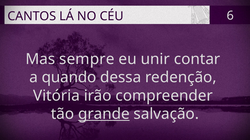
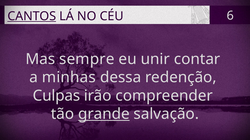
CANTOS underline: none -> present
quando: quando -> minhas
Vitória: Vitória -> Culpas
